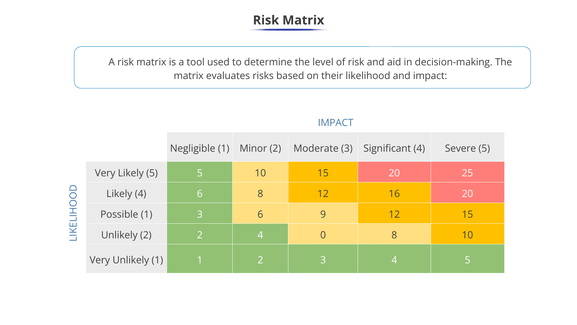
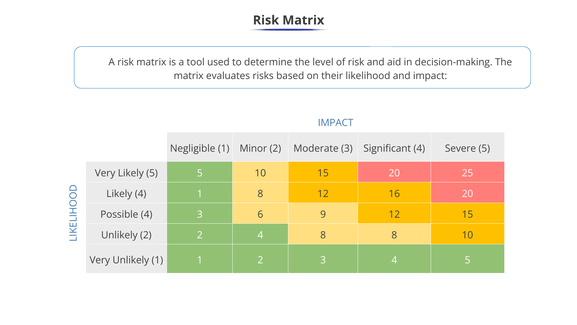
4 6: 6 -> 1
Possible 1: 1 -> 4
4 0: 0 -> 8
